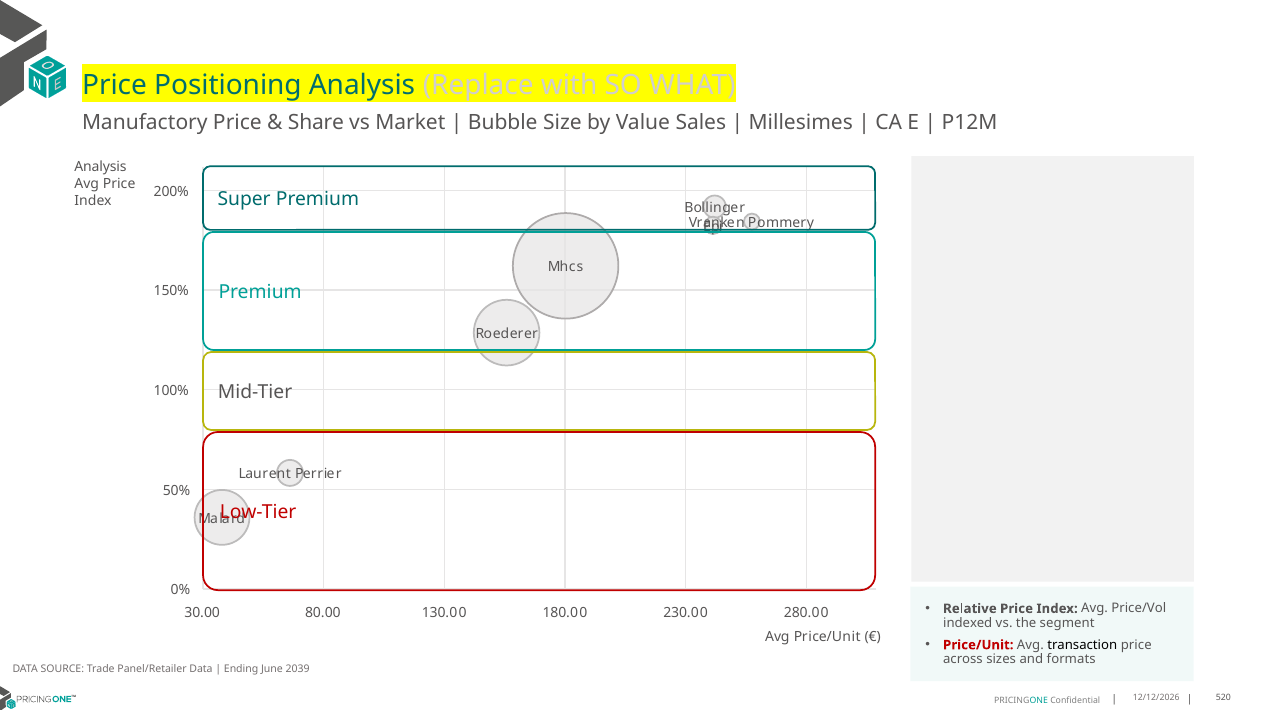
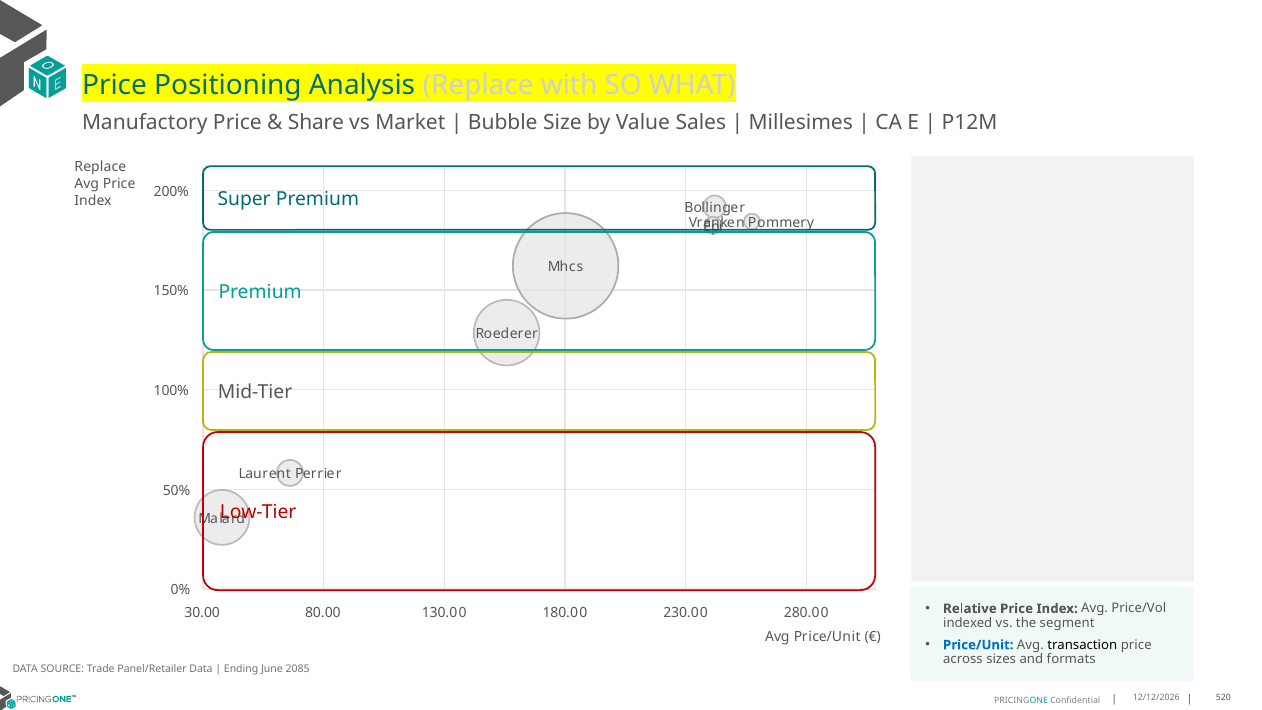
Analysis at (100, 167): Analysis -> Replace
Price/Unit at (978, 645) colour: red -> blue
2039: 2039 -> 2085
